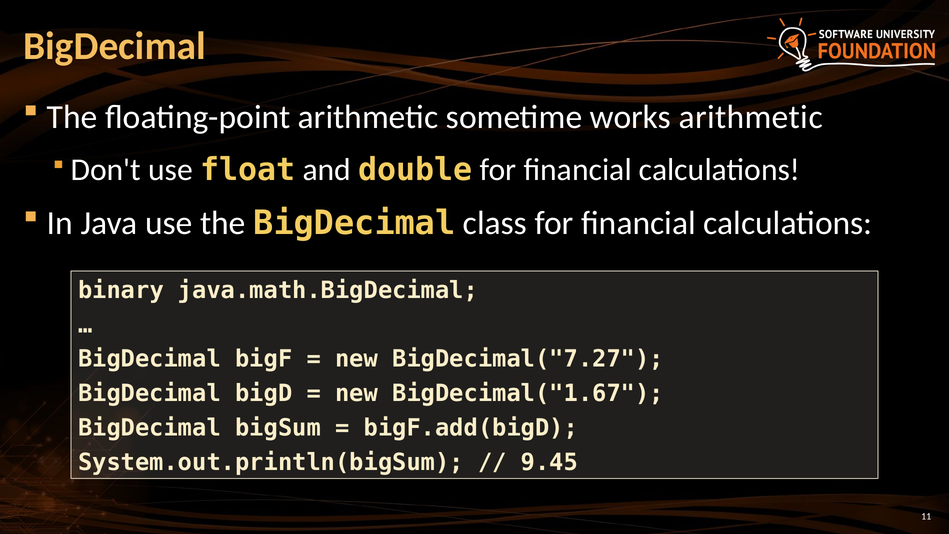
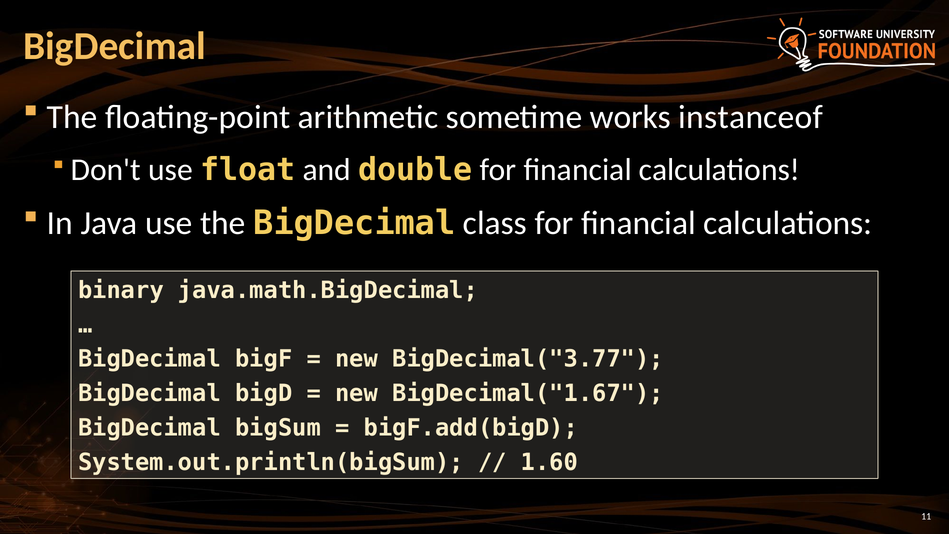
works arithmetic: arithmetic -> instanceof
BigDecimal("7.27: BigDecimal("7.27 -> BigDecimal("3.77
9.45: 9.45 -> 1.60
